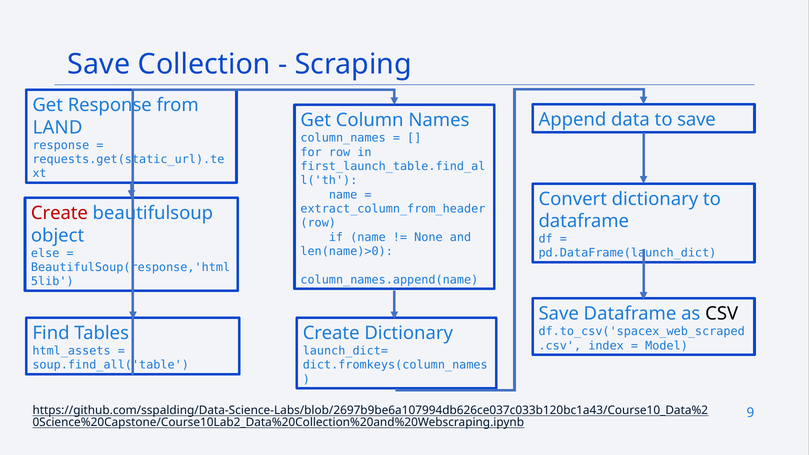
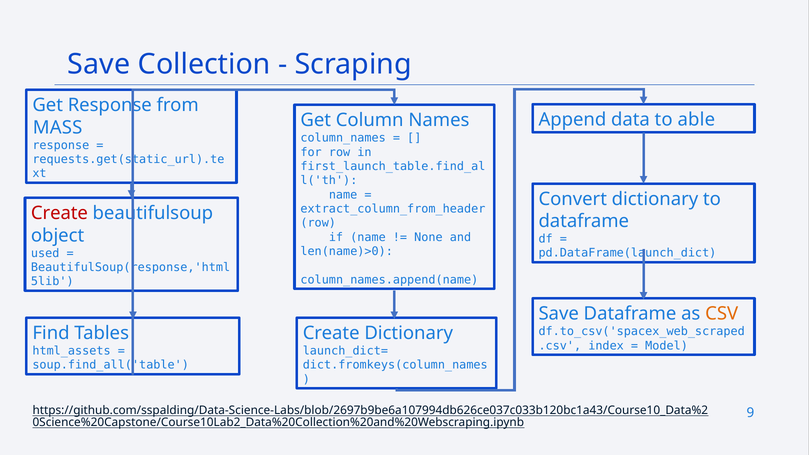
to save: save -> able
LAND: LAND -> MASS
else: else -> used
CSV colour: black -> orange
